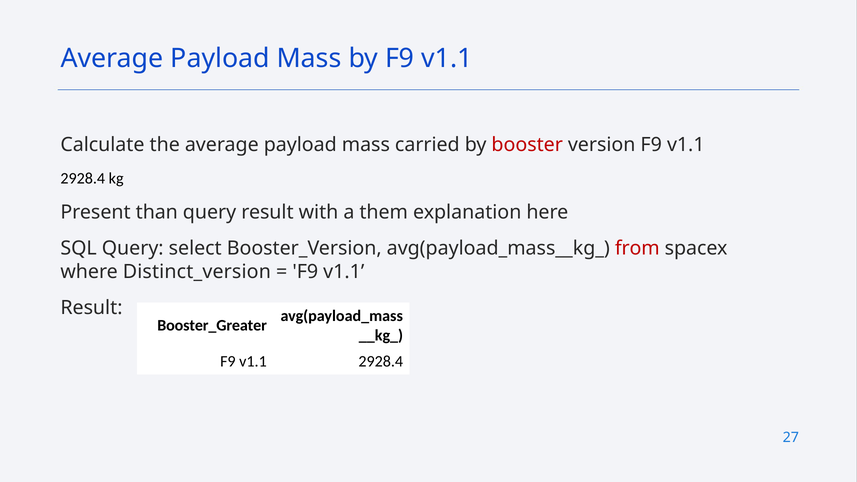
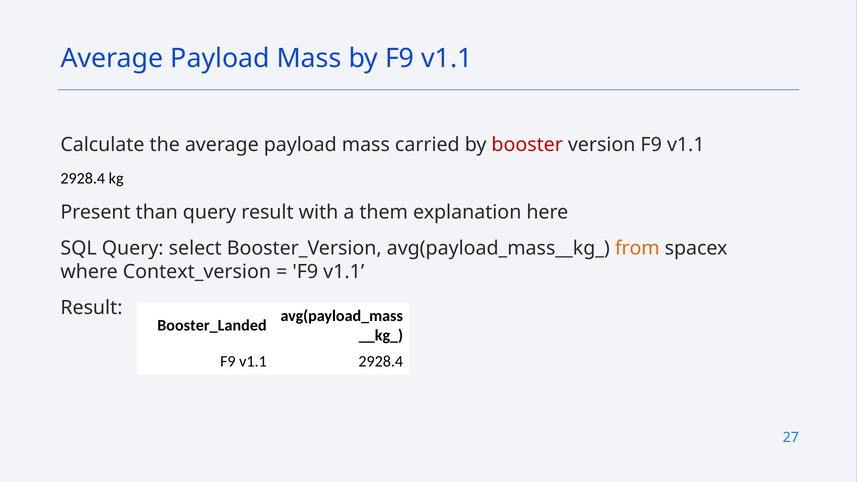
from colour: red -> orange
Distinct_version: Distinct_version -> Context_version
Booster_Greater: Booster_Greater -> Booster_Landed
